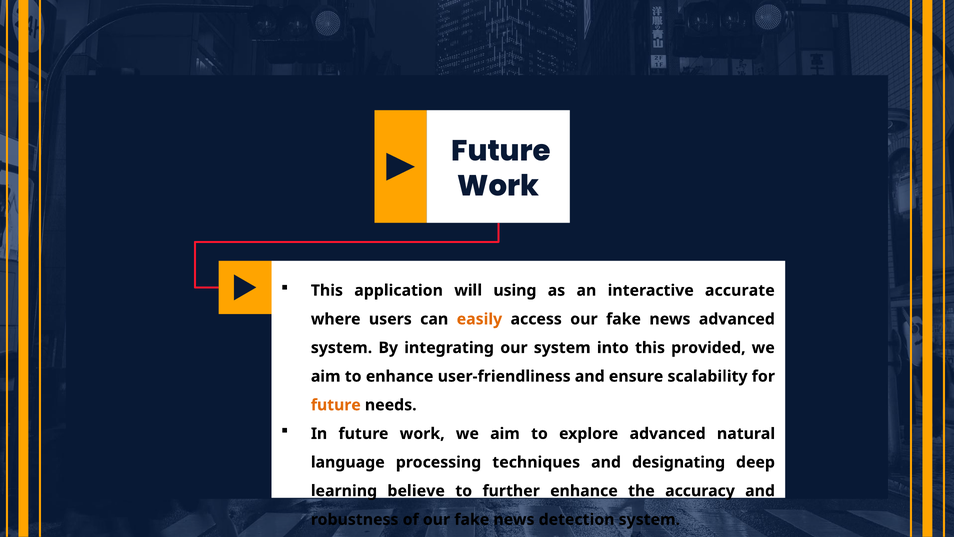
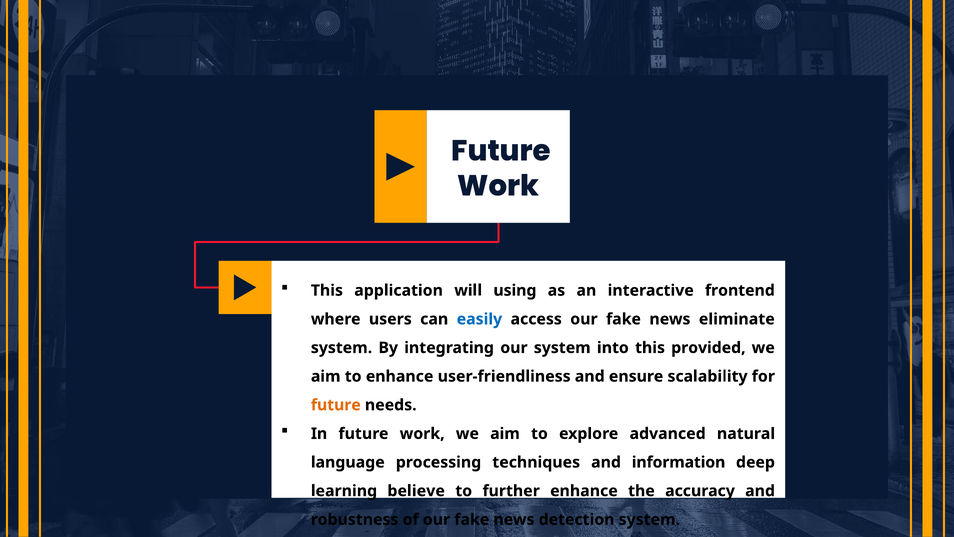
accurate: accurate -> frontend
easily colour: orange -> blue
news advanced: advanced -> eliminate
designating: designating -> information
